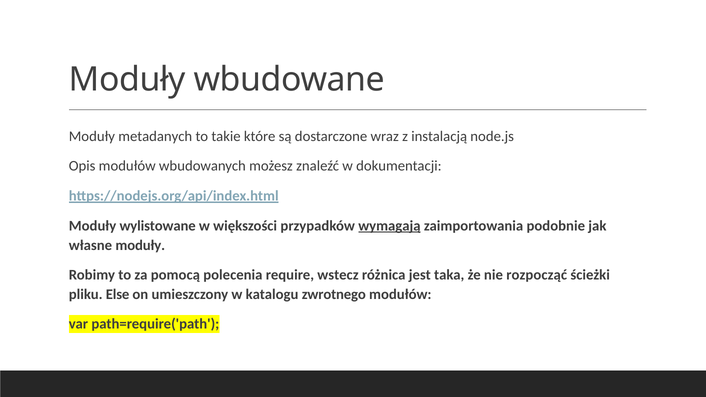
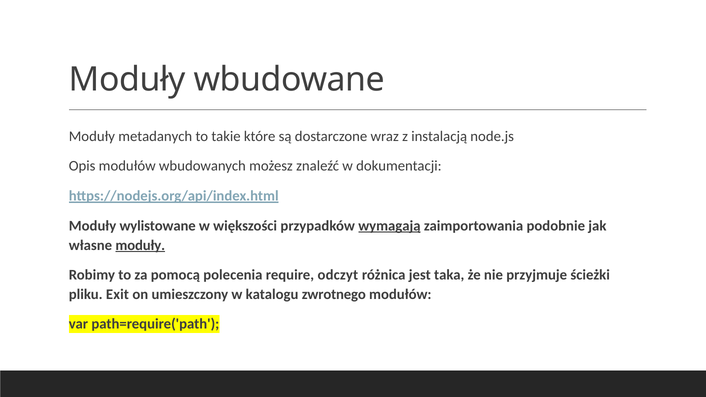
moduły at (140, 245) underline: none -> present
wstecz: wstecz -> odczyt
rozpocząć: rozpocząć -> przyjmuje
Else: Else -> Exit
